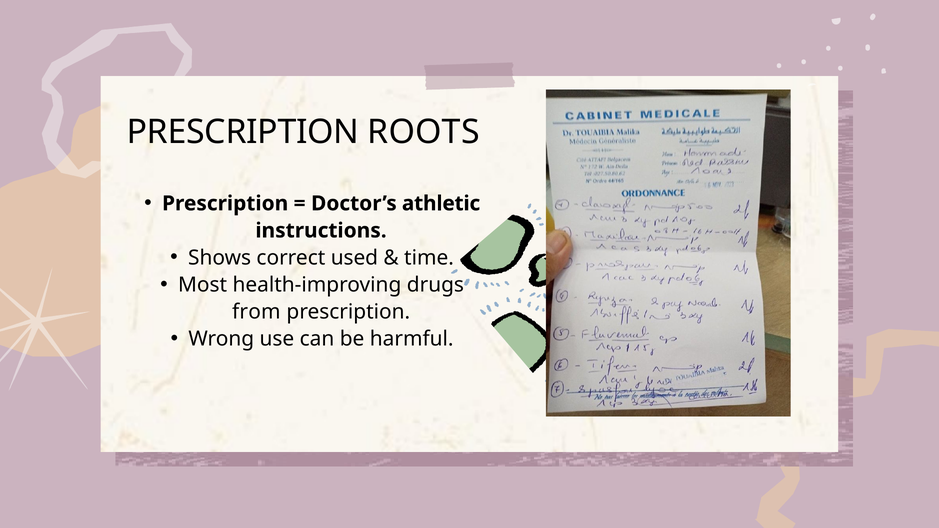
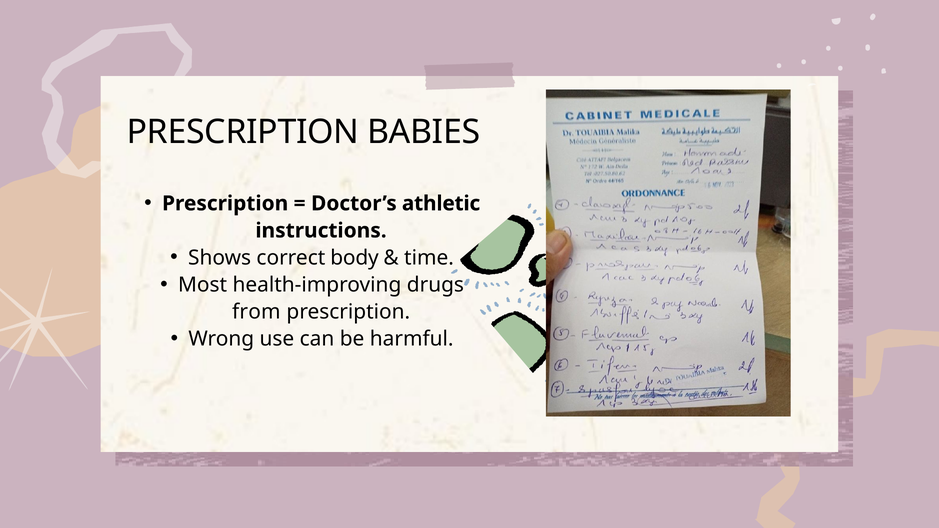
ROOTS: ROOTS -> BABIES
used: used -> body
